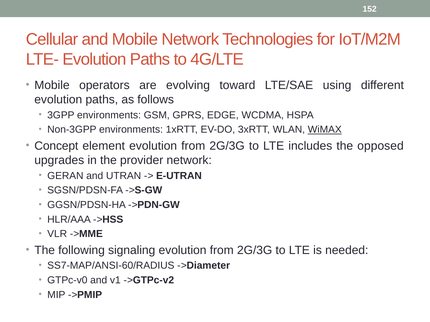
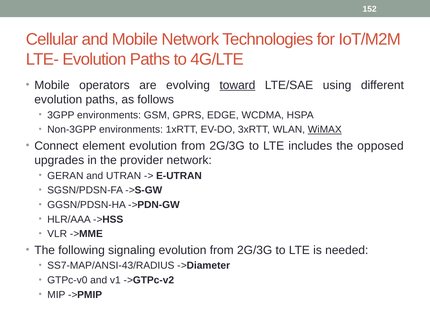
toward underline: none -> present
Concept: Concept -> Connect
SS7-MAP/ANSI-60/RADIUS: SS7-MAP/ANSI-60/RADIUS -> SS7-MAP/ANSI-43/RADIUS
